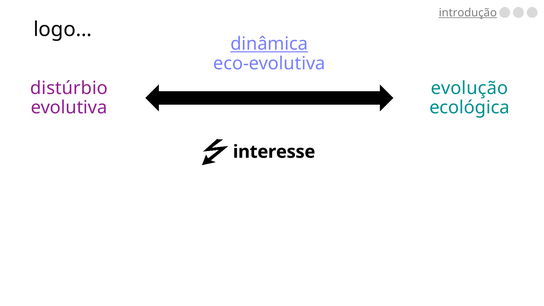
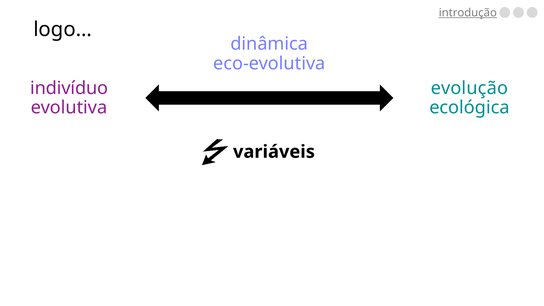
dinâmica underline: present -> none
distúrbio: distúrbio -> indivíduo
interesse: interesse -> variáveis
